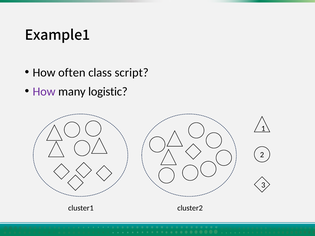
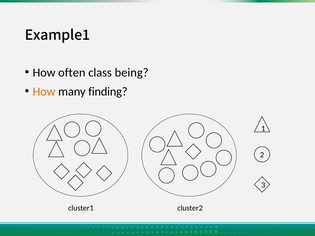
script: script -> being
How at (44, 92) colour: purple -> orange
logistic: logistic -> finding
